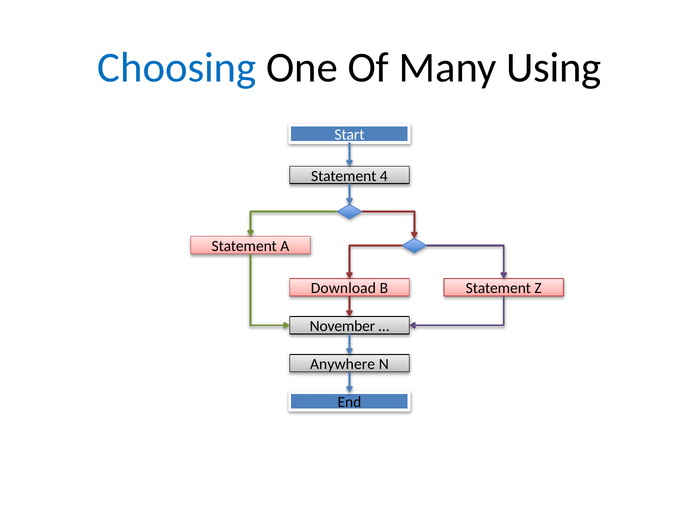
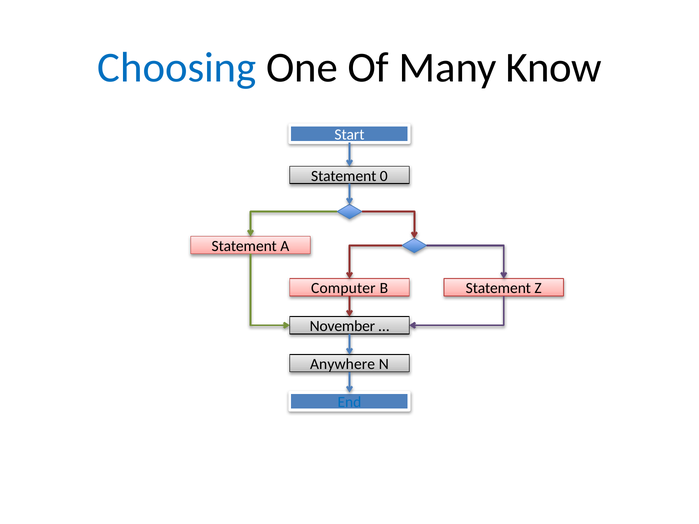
Using: Using -> Know
4: 4 -> 0
Download: Download -> Computer
End colour: black -> blue
